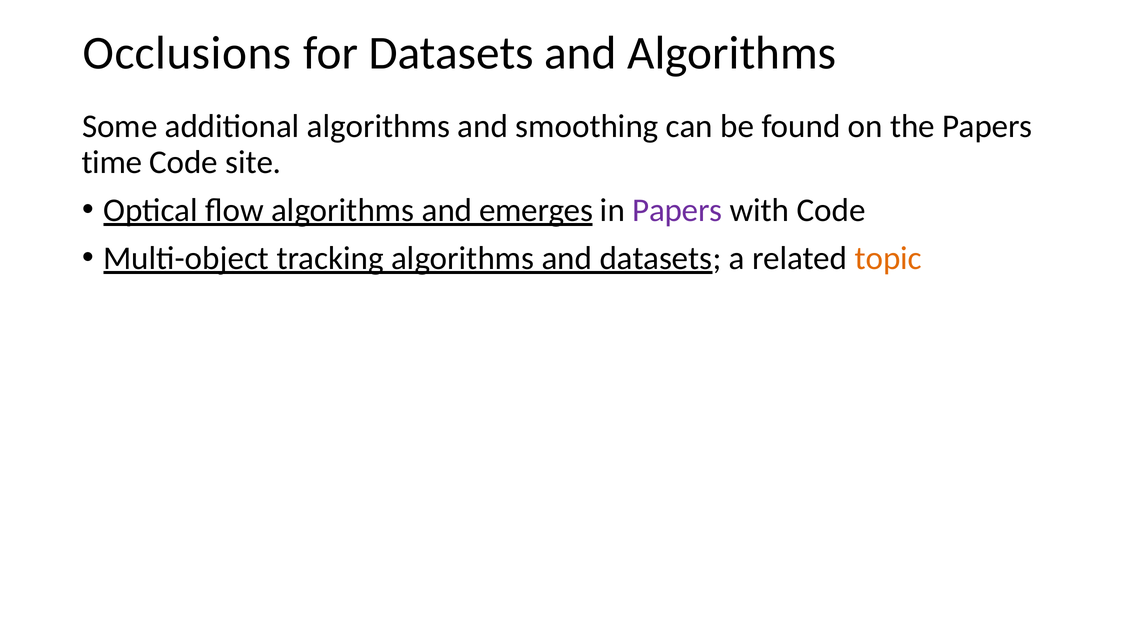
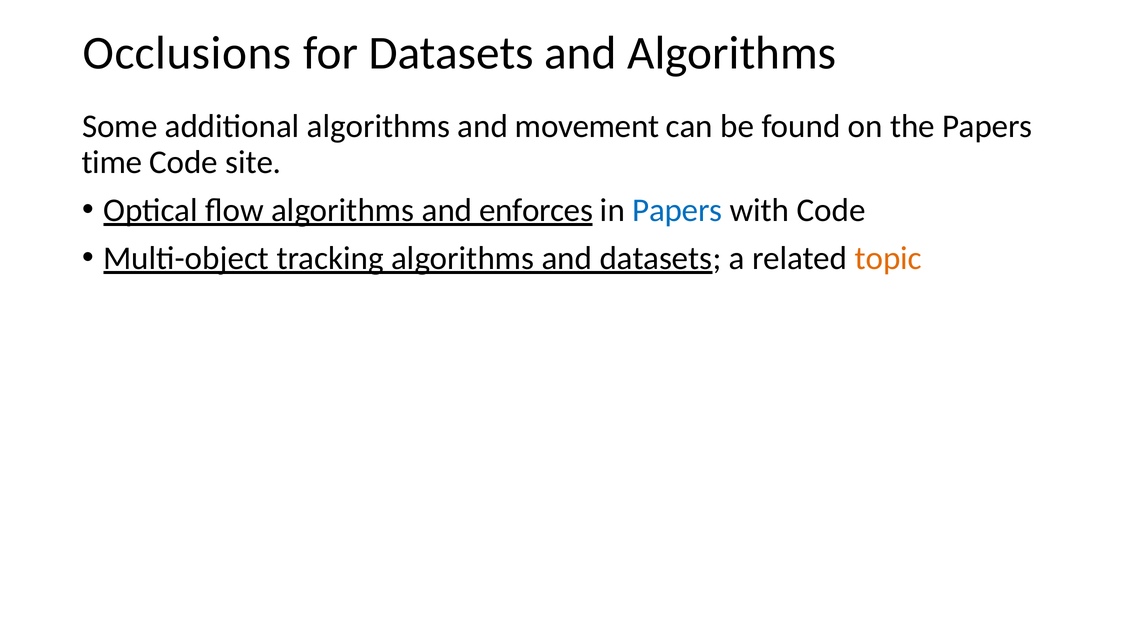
smoothing: smoothing -> movement
emerges: emerges -> enforces
Papers at (677, 210) colour: purple -> blue
